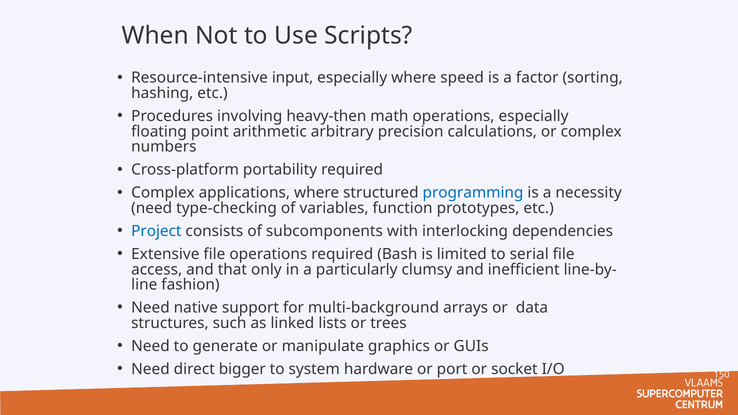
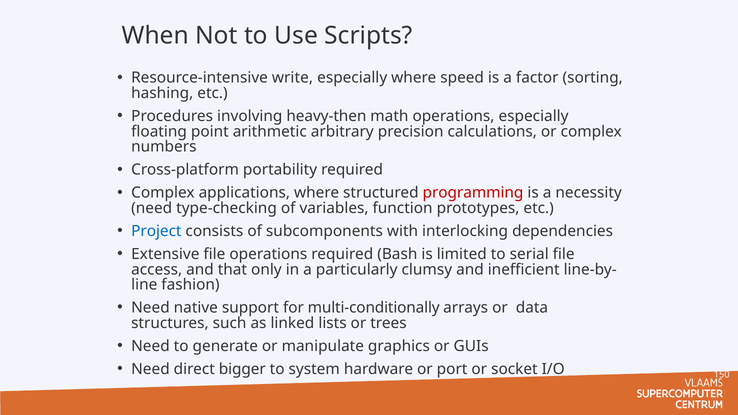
input: input -> write
programming colour: blue -> red
multi-background: multi-background -> multi-conditionally
